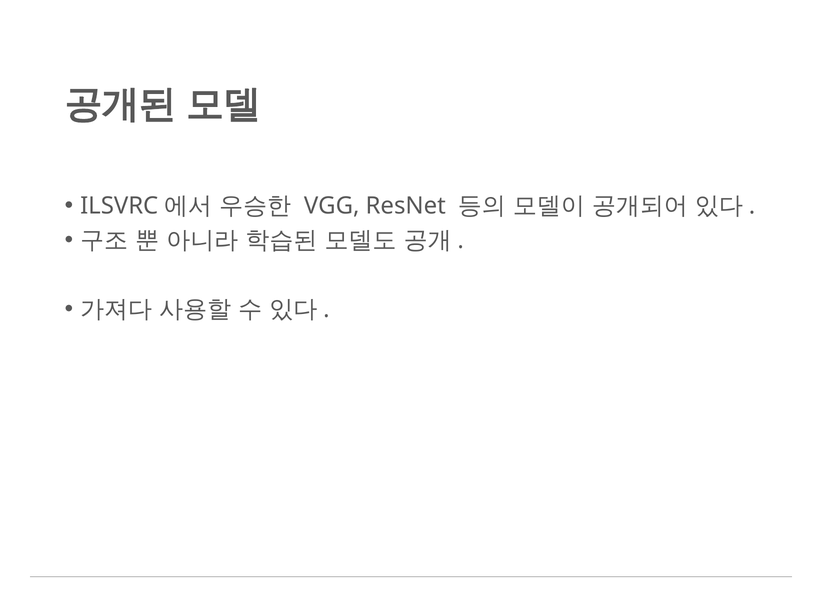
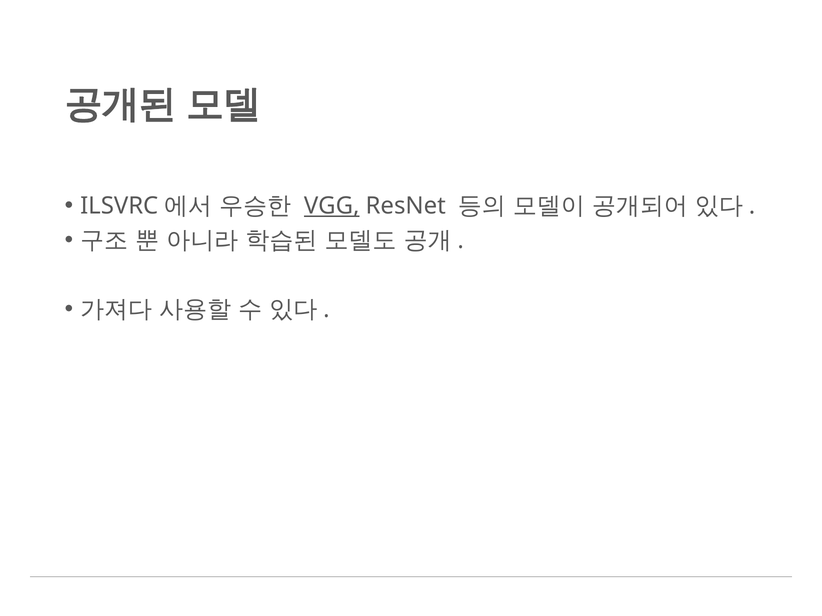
VGG underline: none -> present
